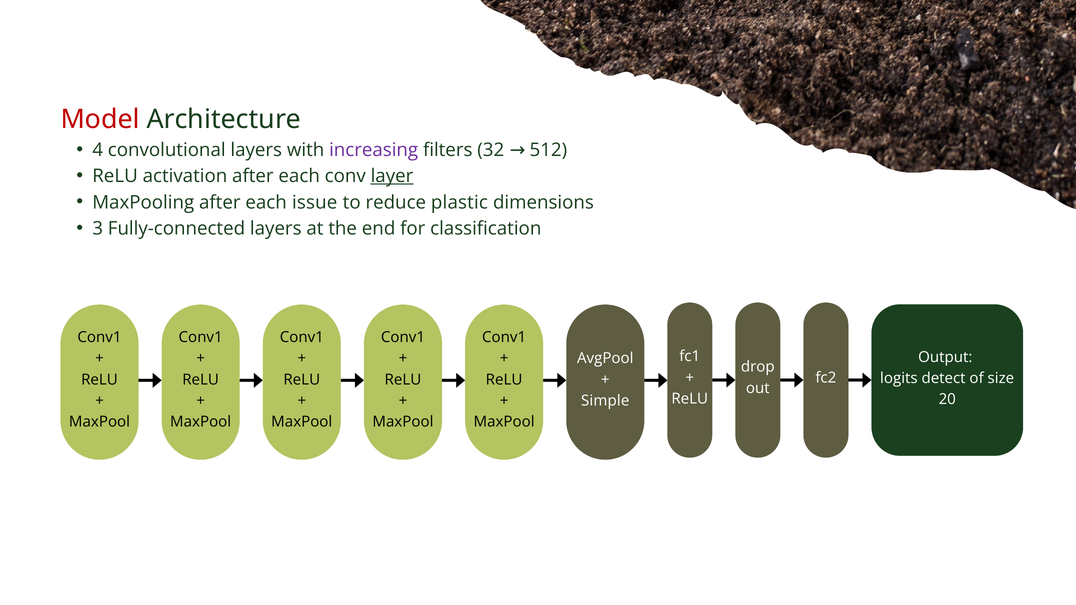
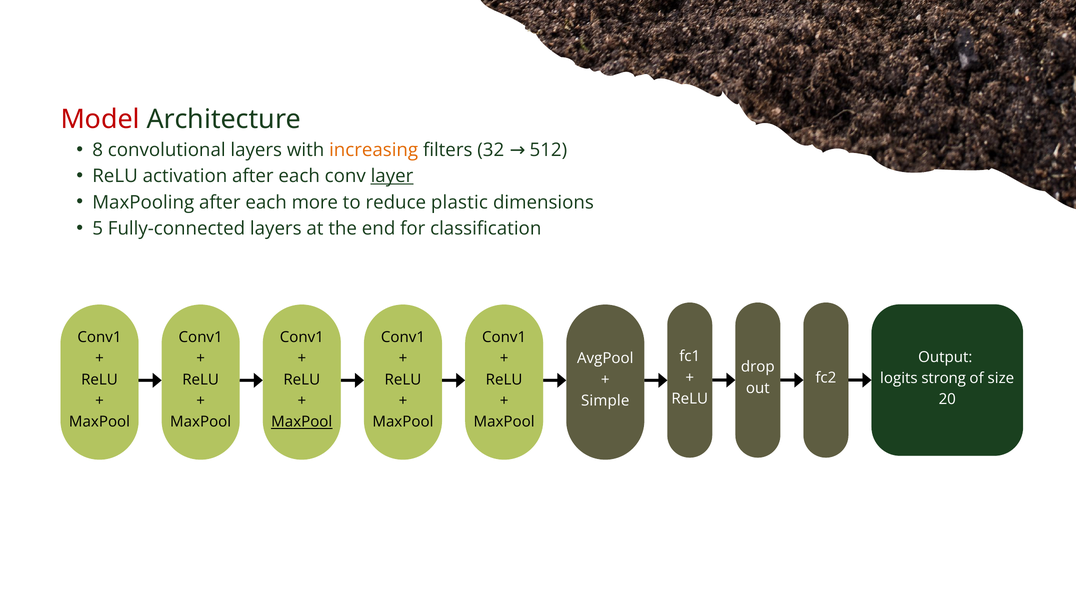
4: 4 -> 8
increasing colour: purple -> orange
issue: issue -> more
3: 3 -> 5
detect: detect -> strong
MaxPool at (302, 422) underline: none -> present
